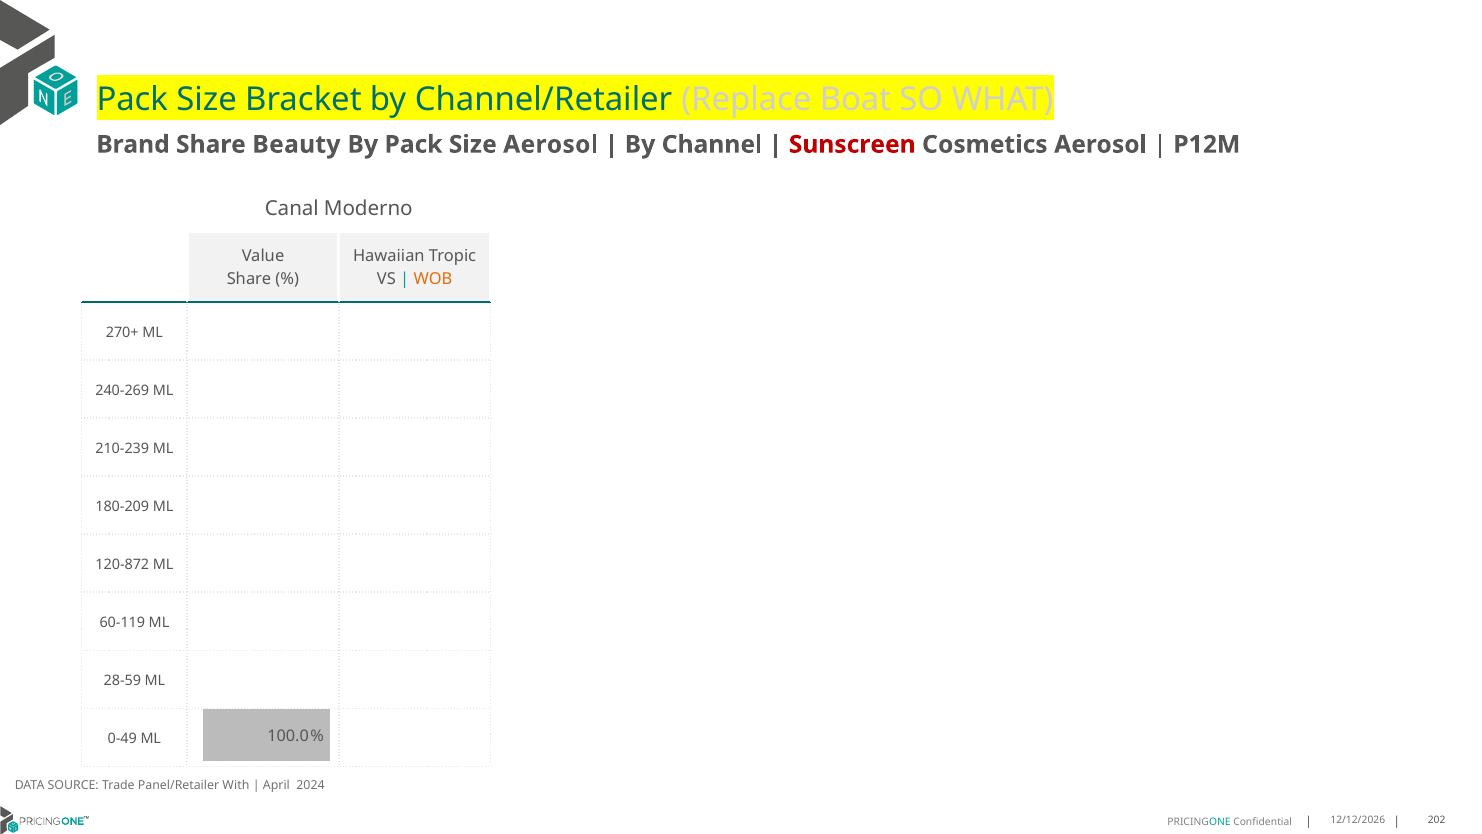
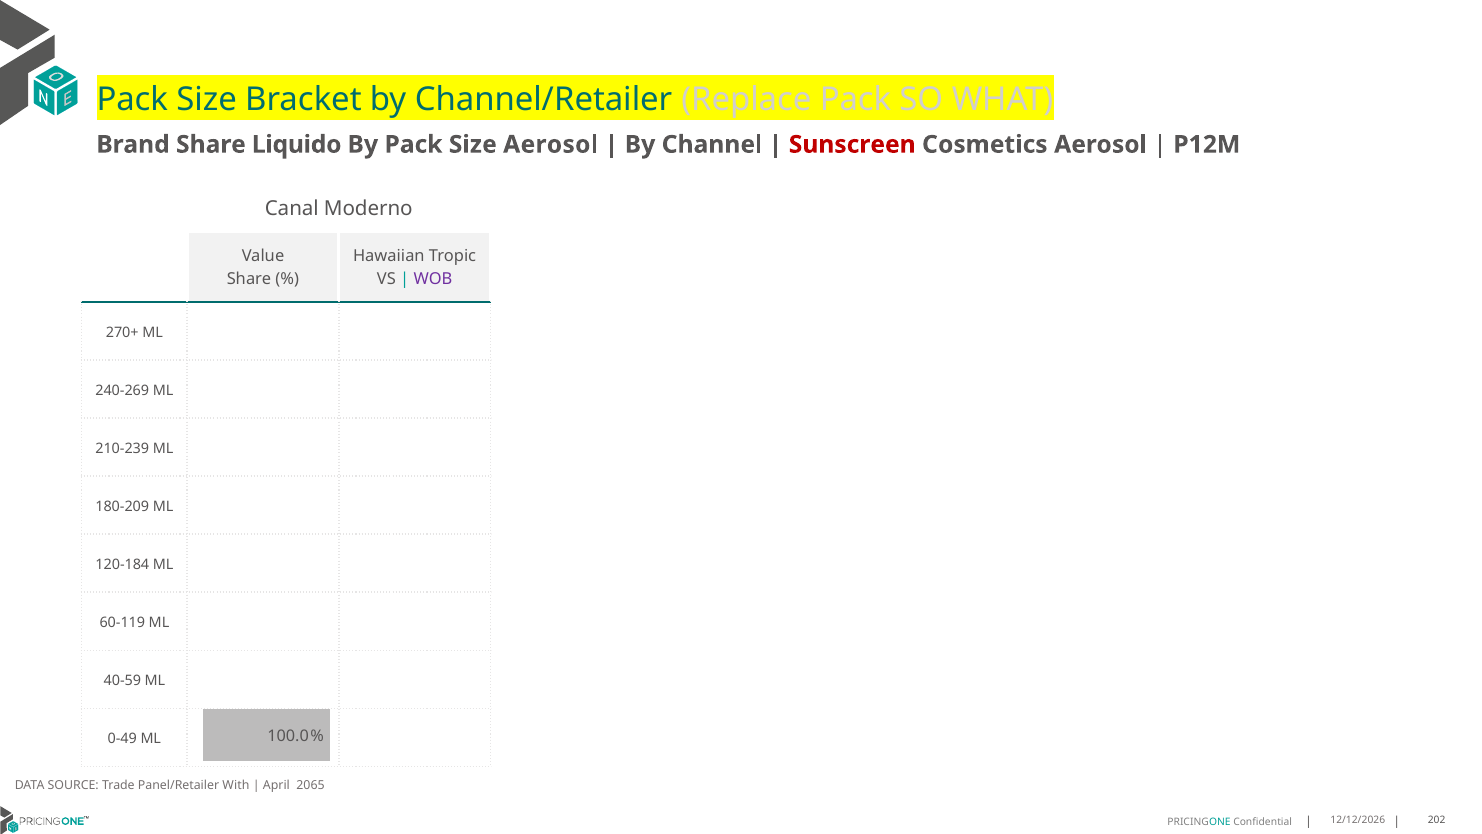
Replace Boat: Boat -> Pack
Beauty: Beauty -> Liquido
WOB colour: orange -> purple
120-872: 120-872 -> 120-184
28-59: 28-59 -> 40-59
2024: 2024 -> 2065
